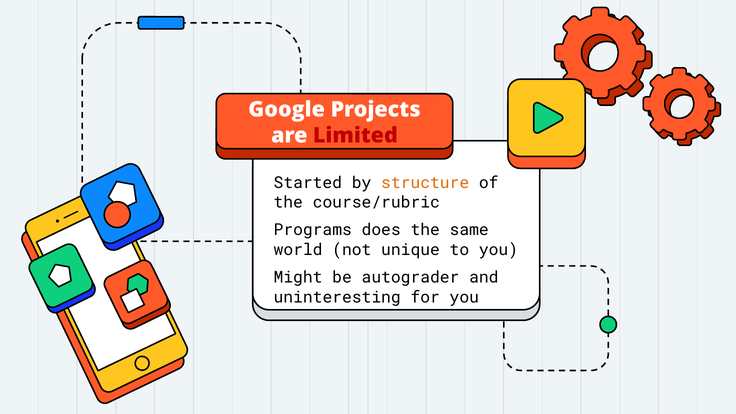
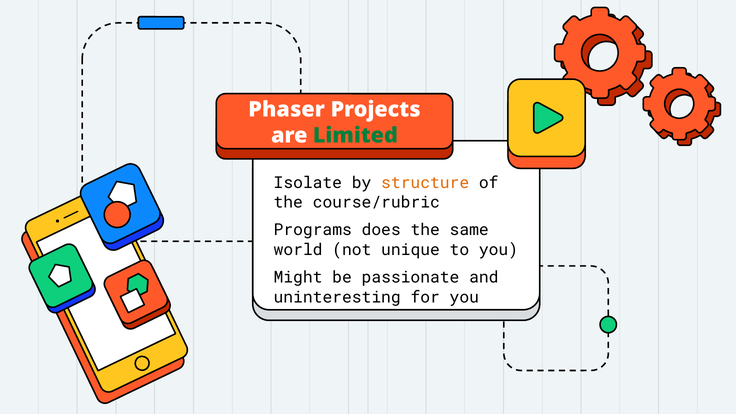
Google: Google -> Phaser
Limited colour: red -> green
Started: Started -> Isolate
autograder: autograder -> passionate
